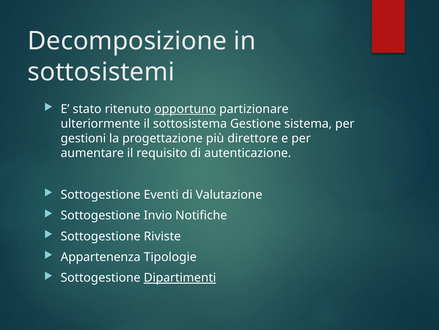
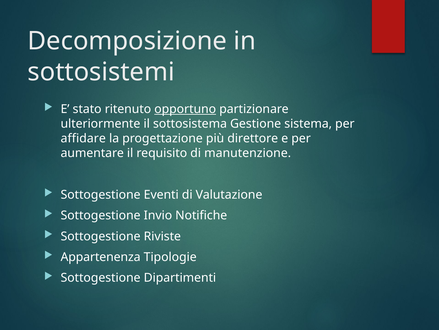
gestioni: gestioni -> affidare
autenticazione: autenticazione -> manutenzione
Dipartimenti underline: present -> none
